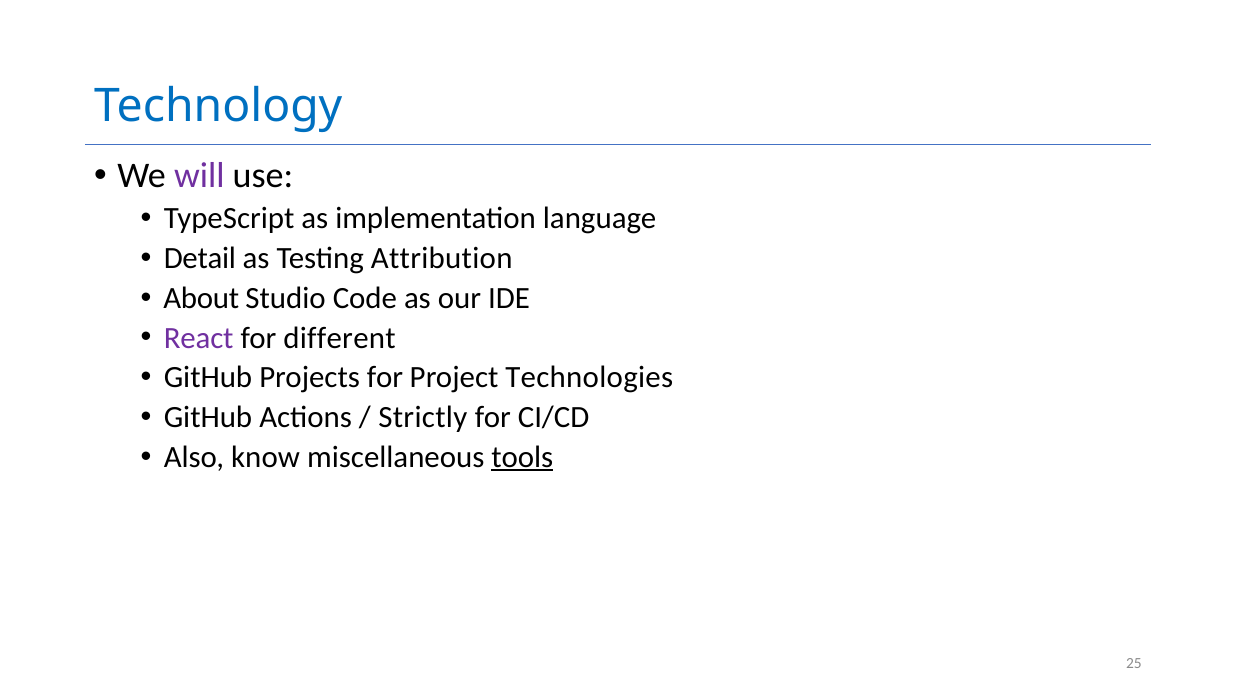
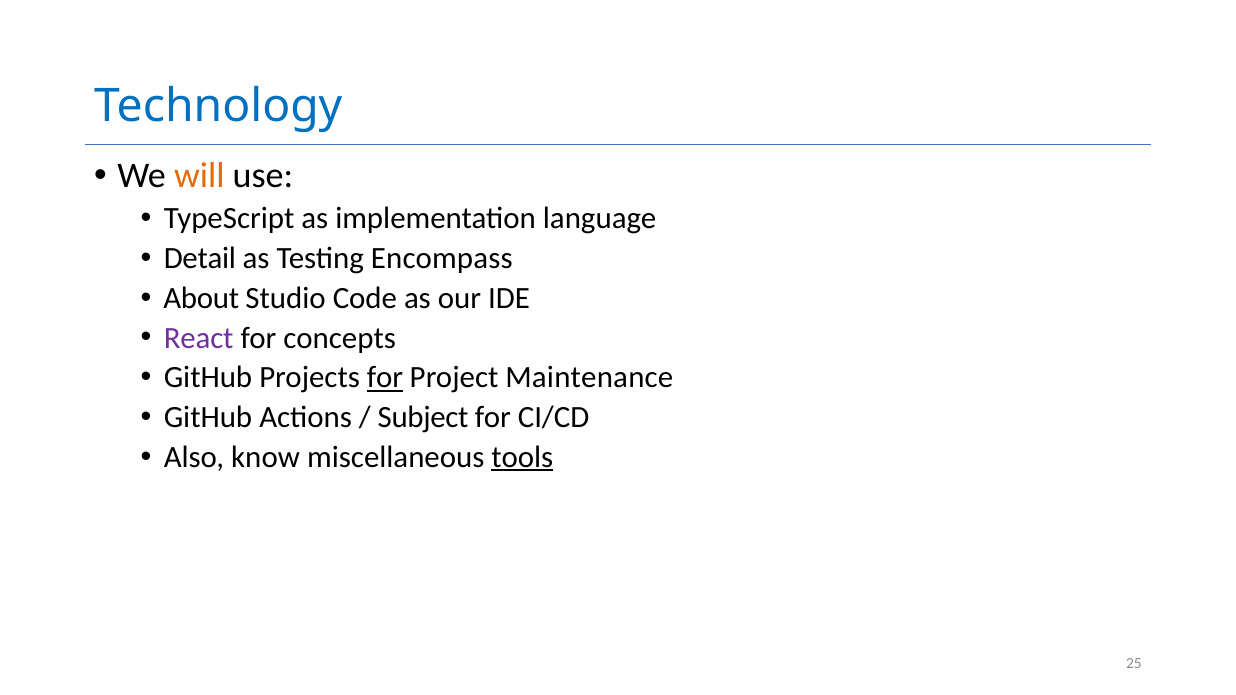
will colour: purple -> orange
Attribution: Attribution -> Encompass
different: different -> concepts
for at (385, 378) underline: none -> present
Technologies: Technologies -> Maintenance
Strictly: Strictly -> Subject
